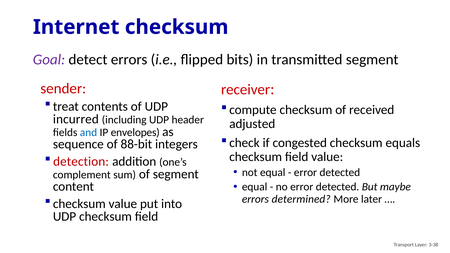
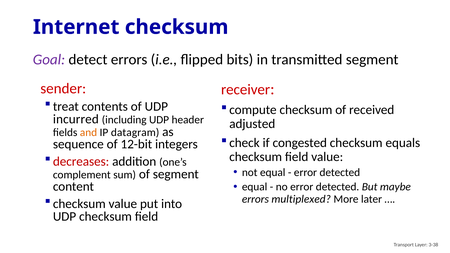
and colour: blue -> orange
envelopes: envelopes -> datagram
88-bit: 88-bit -> 12-bit
detection: detection -> decreases
determined: determined -> multiplexed
